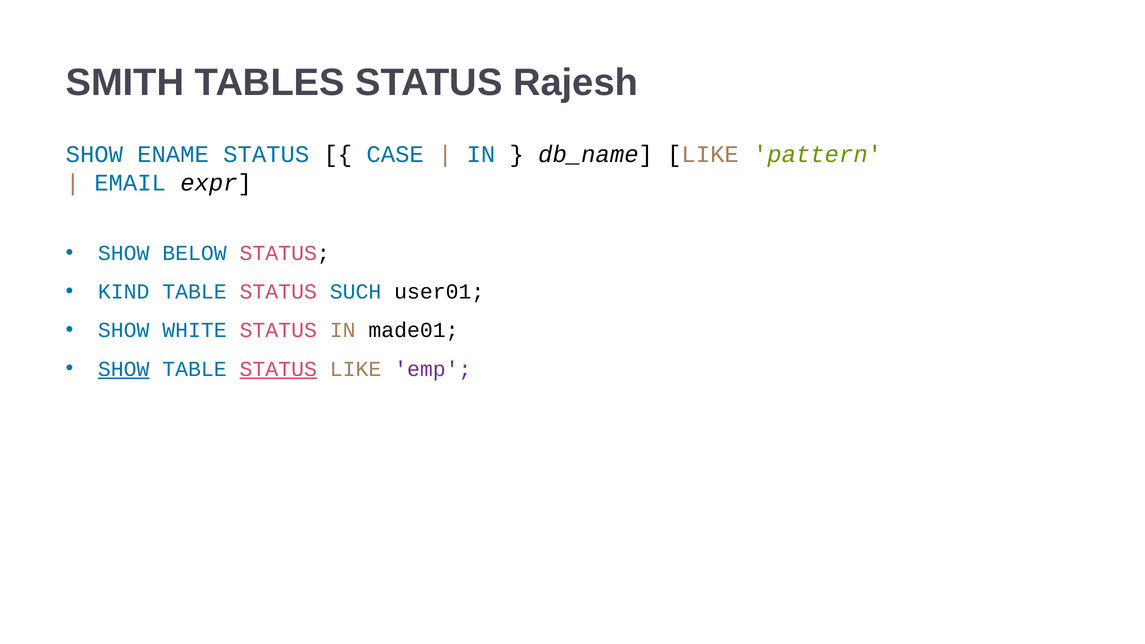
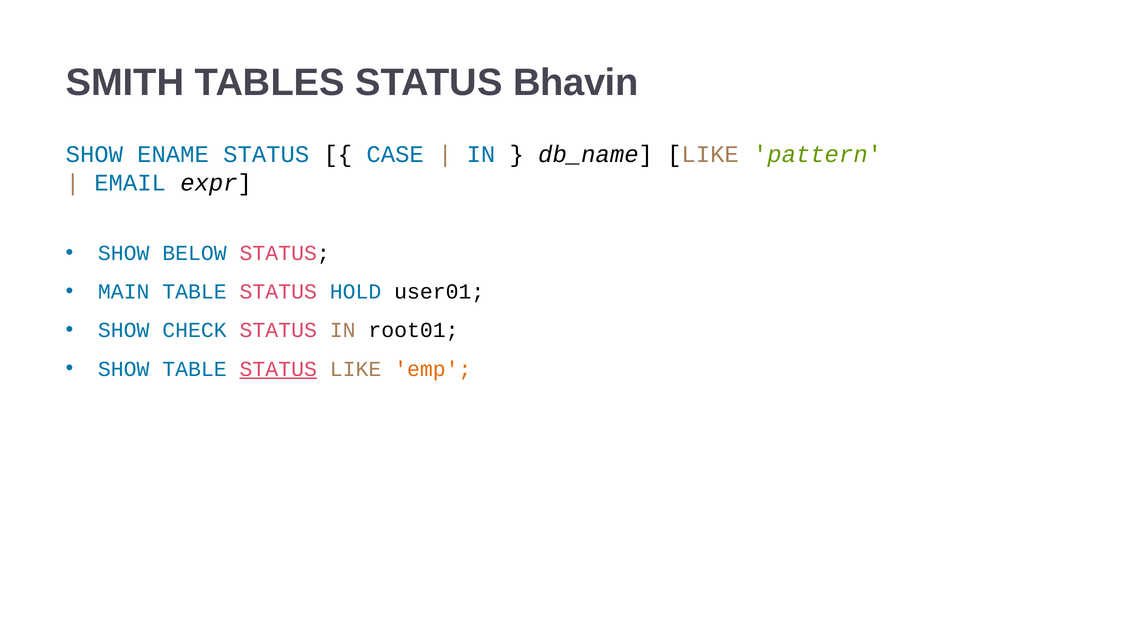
Rajesh: Rajesh -> Bhavin
KIND: KIND -> MAIN
SUCH: SUCH -> HOLD
WHITE: WHITE -> CHECK
made01: made01 -> root01
SHOW at (124, 369) underline: present -> none
emp colour: purple -> orange
